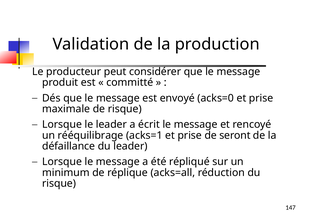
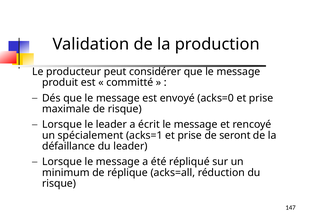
rééquilibrage: rééquilibrage -> spécialement
